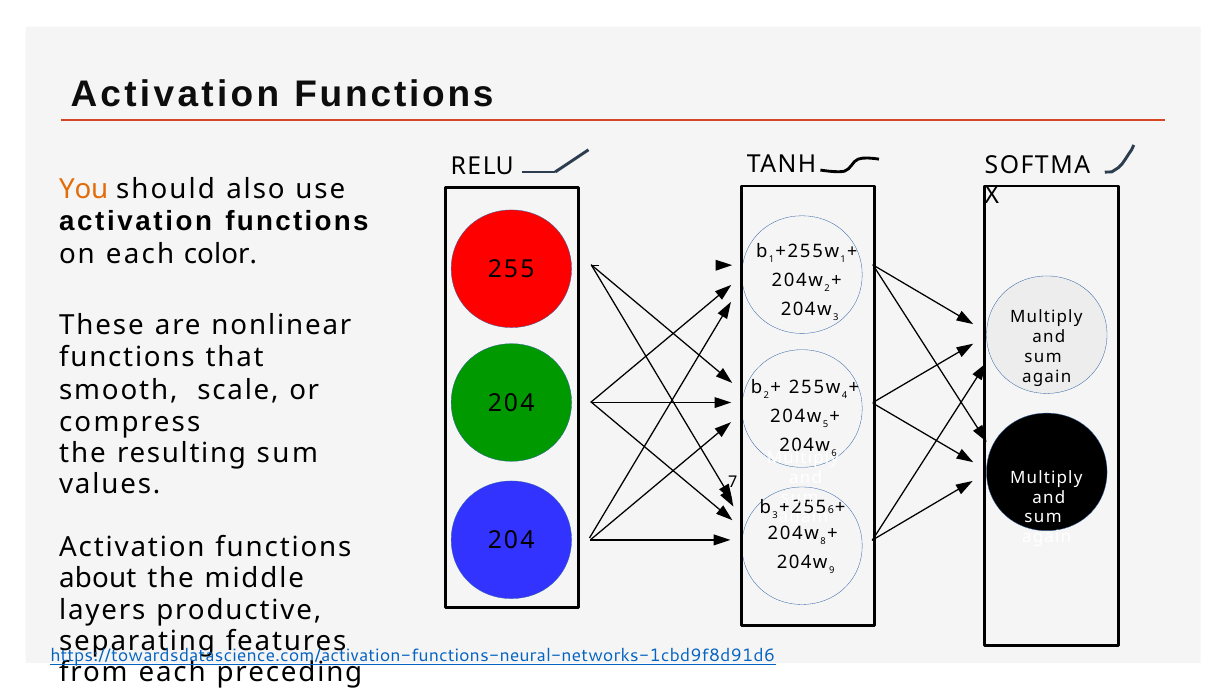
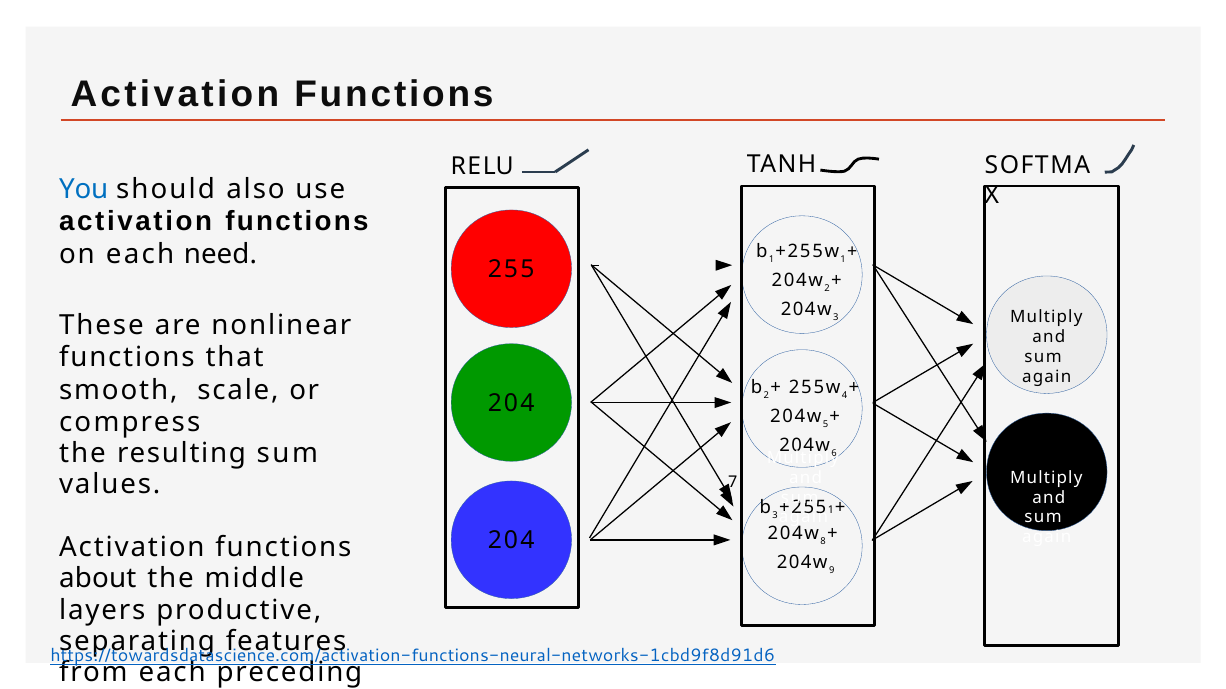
You colour: orange -> blue
color: color -> need
6 at (831, 510): 6 -> 1
